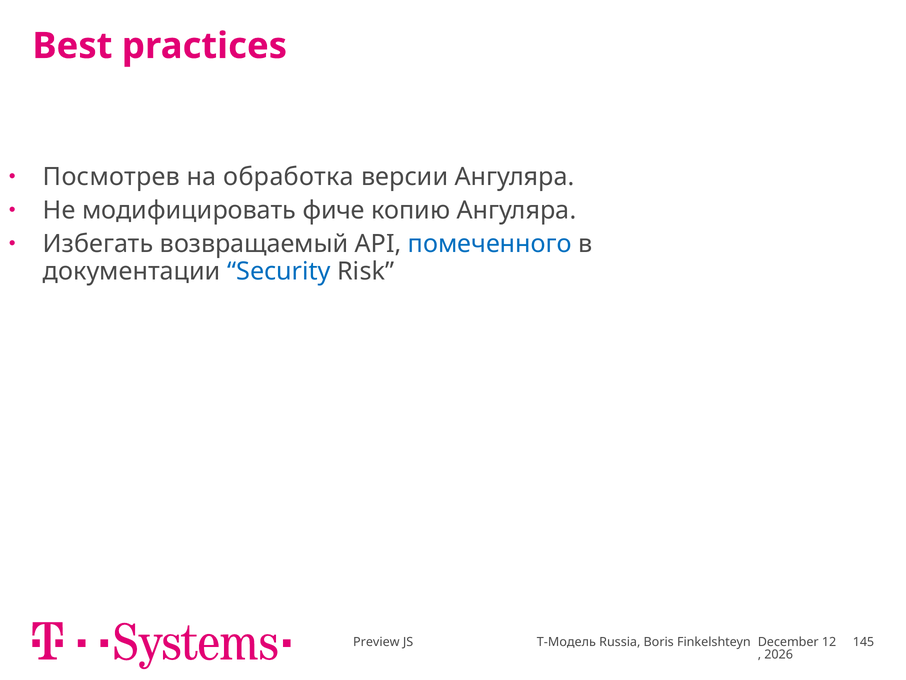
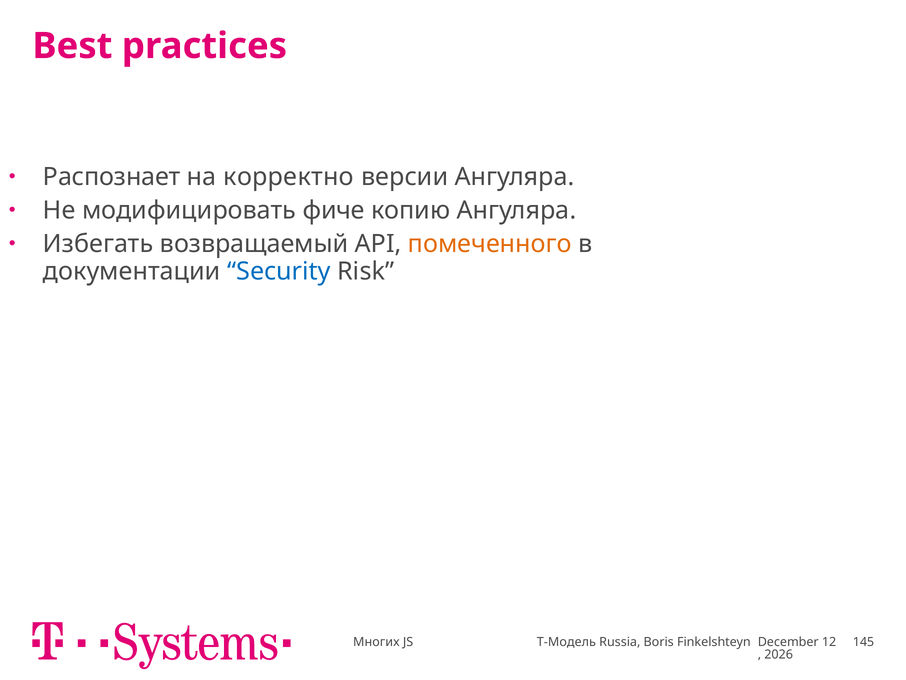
Посмотрев: Посмотрев -> Распознает
обработка: обработка -> корректно
помеченного colour: blue -> orange
Preview: Preview -> Многих
